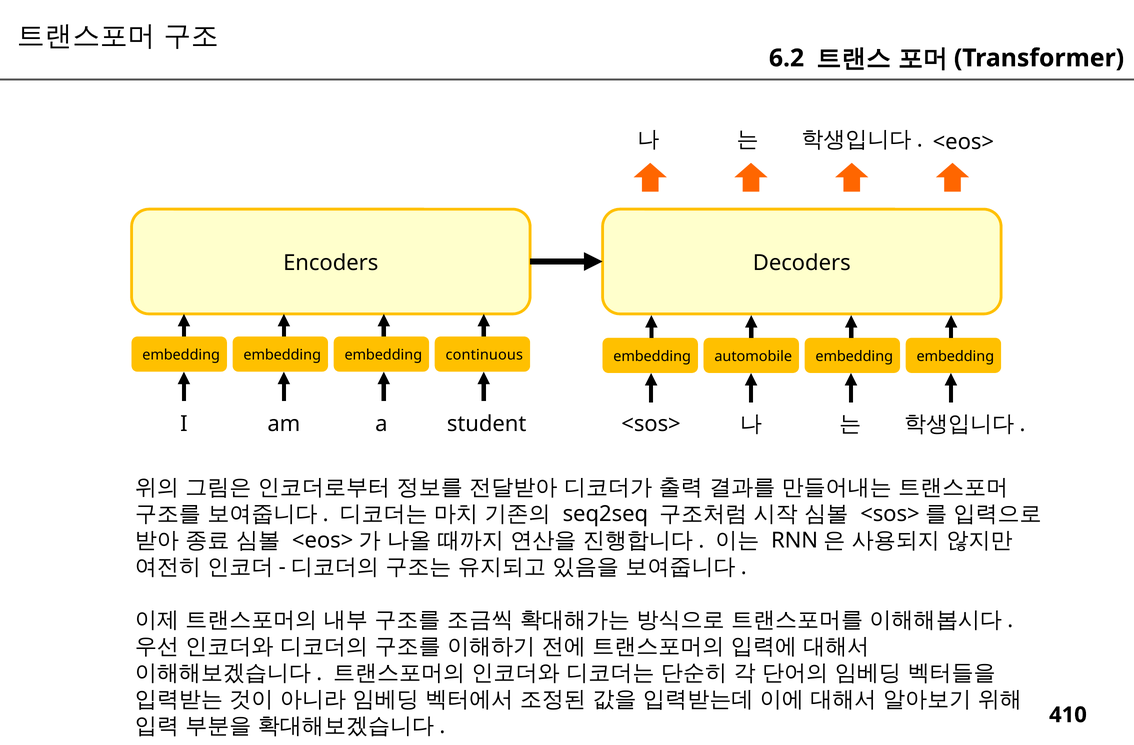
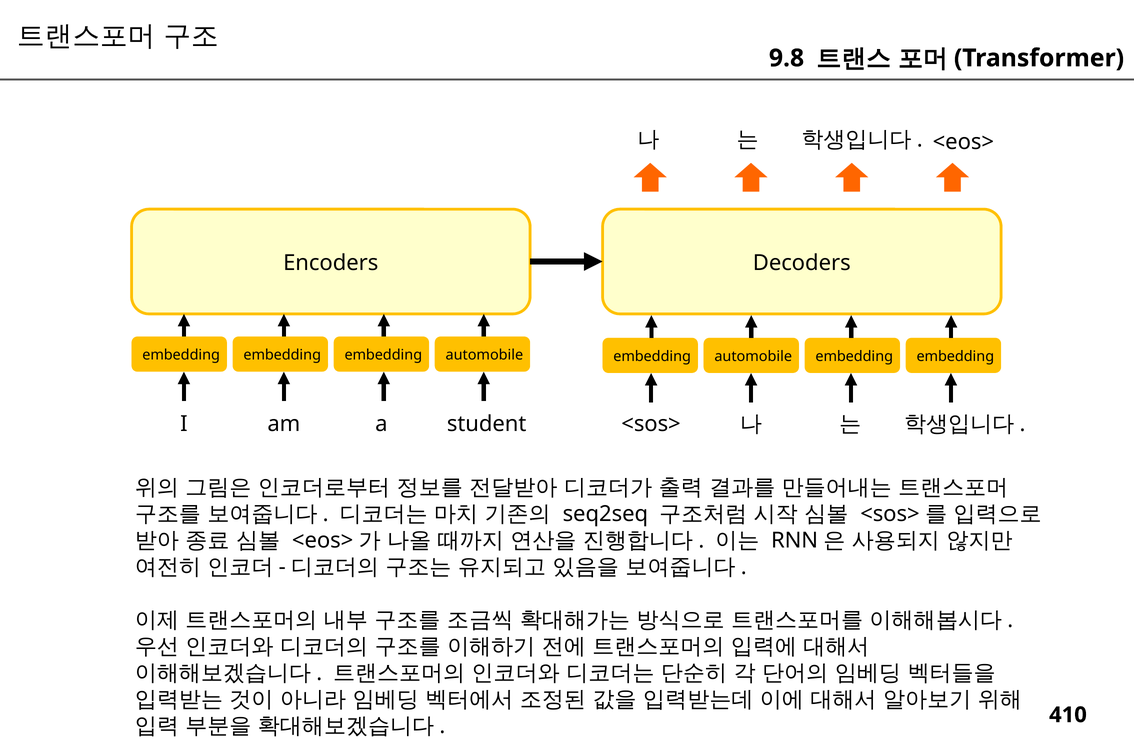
6.2: 6.2 -> 9.8
embedding embedding continuous: continuous -> automobile
